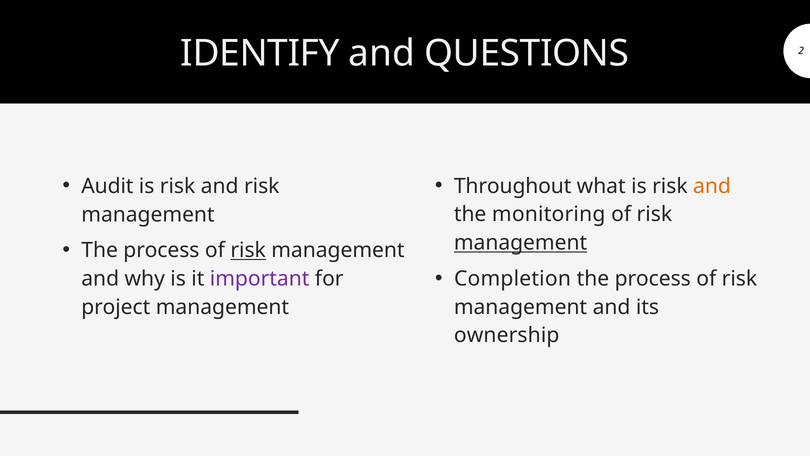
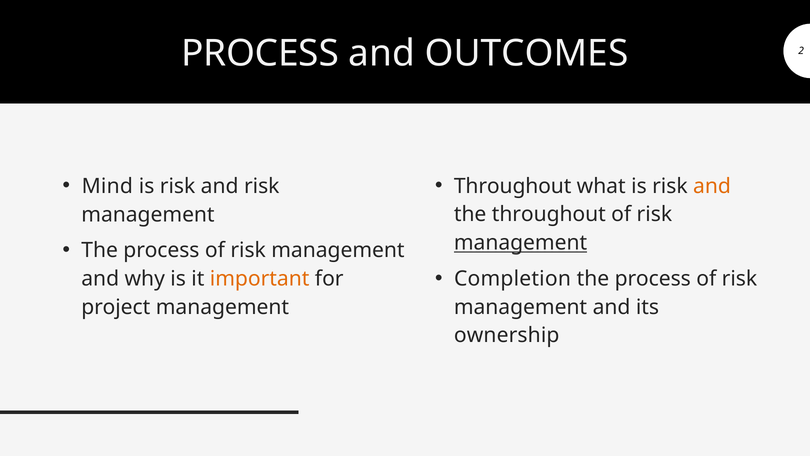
IDENTIFY at (260, 53): IDENTIFY -> PROCESS
QUESTIONS: QUESTIONS -> OUTCOMES
Audit: Audit -> Mind
the monitoring: monitoring -> throughout
risk at (248, 250) underline: present -> none
important colour: purple -> orange
